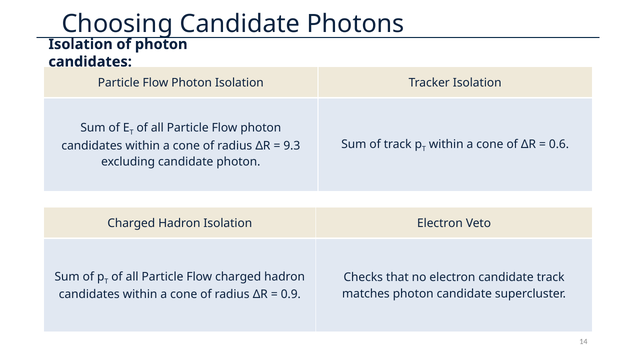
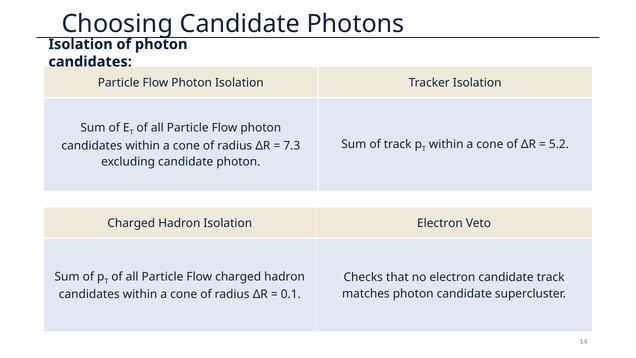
0.6: 0.6 -> 5.2
9.3: 9.3 -> 7.3
0.9: 0.9 -> 0.1
